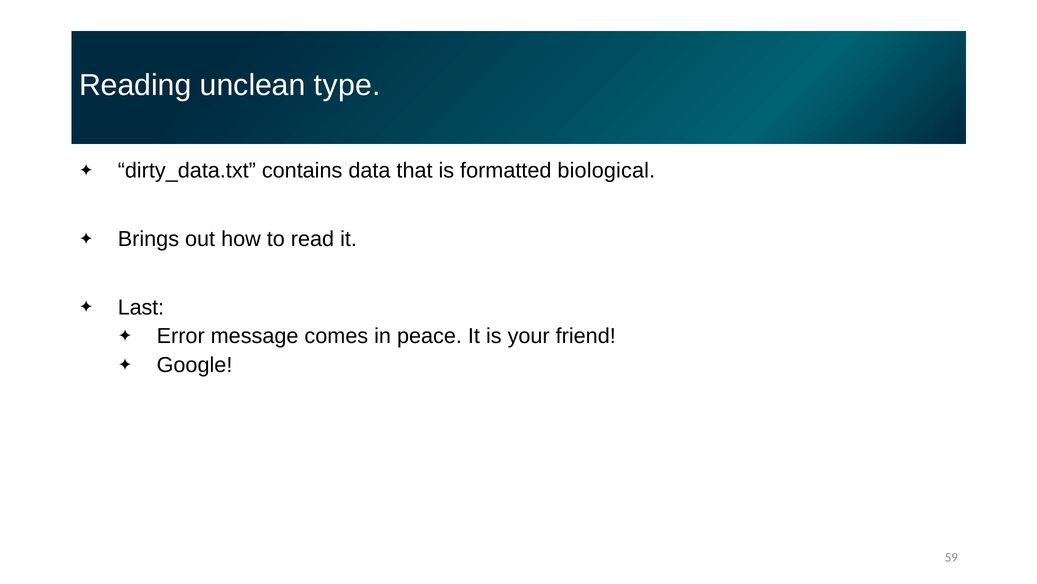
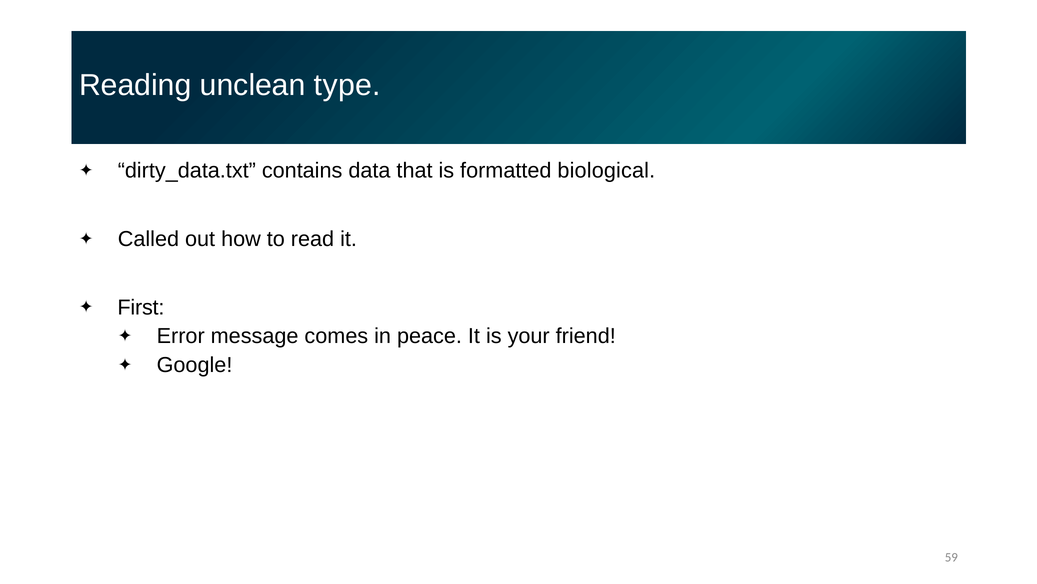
Brings: Brings -> Called
Last: Last -> First
